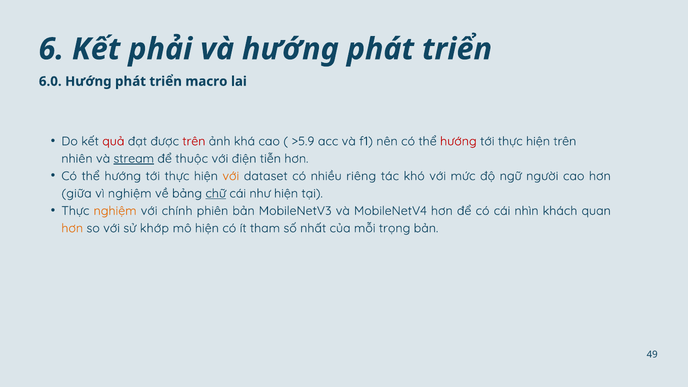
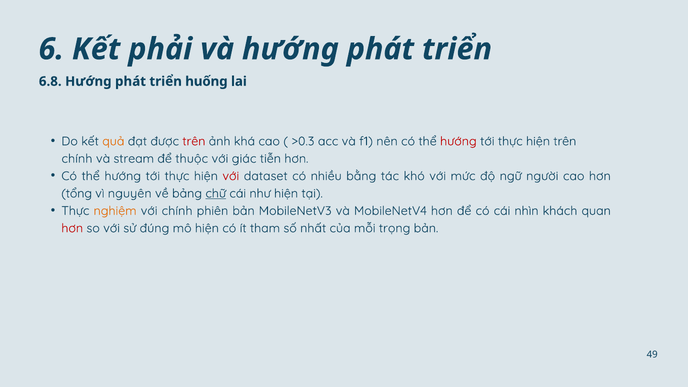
6.0: 6.0 -> 6.8
macro: macro -> huống
quả colour: red -> orange
>5.9: >5.9 -> >0.3
nhiên at (77, 159): nhiên -> chính
stream underline: present -> none
điện: điện -> giác
với at (231, 176) colour: orange -> red
riêng: riêng -> bằng
giữa: giữa -> tổng
vì nghiệm: nghiệm -> nguyên
hơn at (72, 228) colour: orange -> red
khớp: khớp -> đúng
